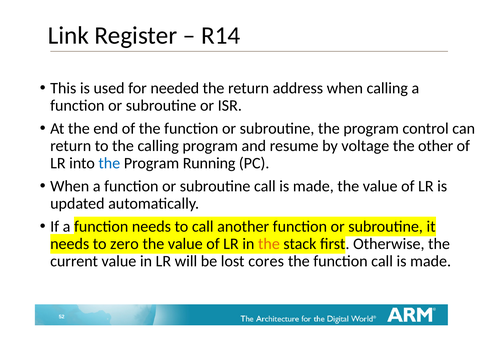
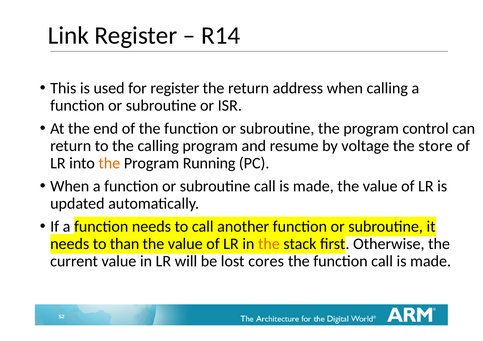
for needed: needed -> register
other: other -> store
the at (109, 163) colour: blue -> orange
zero: zero -> than
